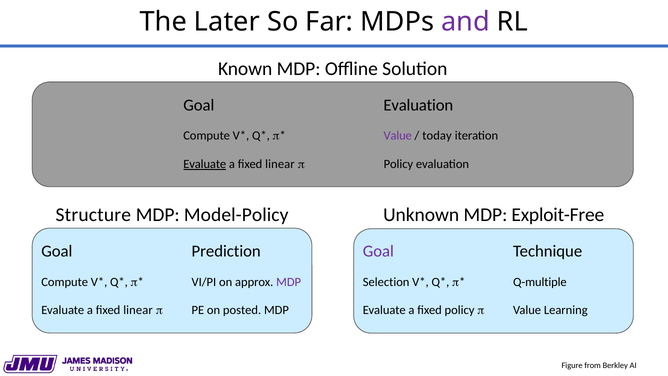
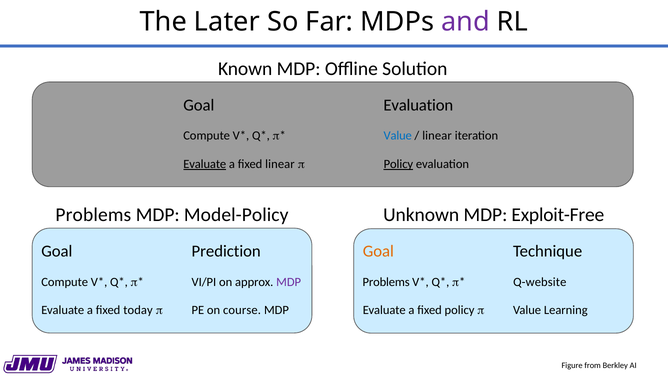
Value at (398, 136) colour: purple -> blue
today at (437, 136): today -> linear
Policy at (398, 164) underline: none -> present
Structure at (93, 215): Structure -> Problems
Goal at (378, 251) colour: purple -> orange
Selection at (386, 282): Selection -> Problems
Q-multiple: Q-multiple -> Q-website
linear at (138, 310): linear -> today
posted: posted -> course
